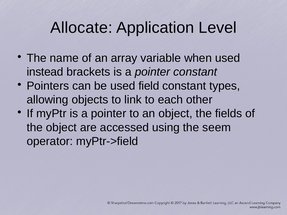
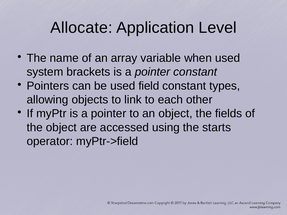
instead: instead -> system
seem: seem -> starts
